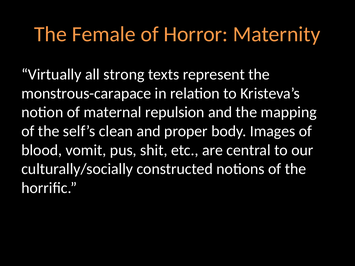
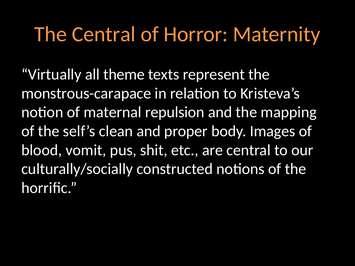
The Female: Female -> Central
strong: strong -> theme
